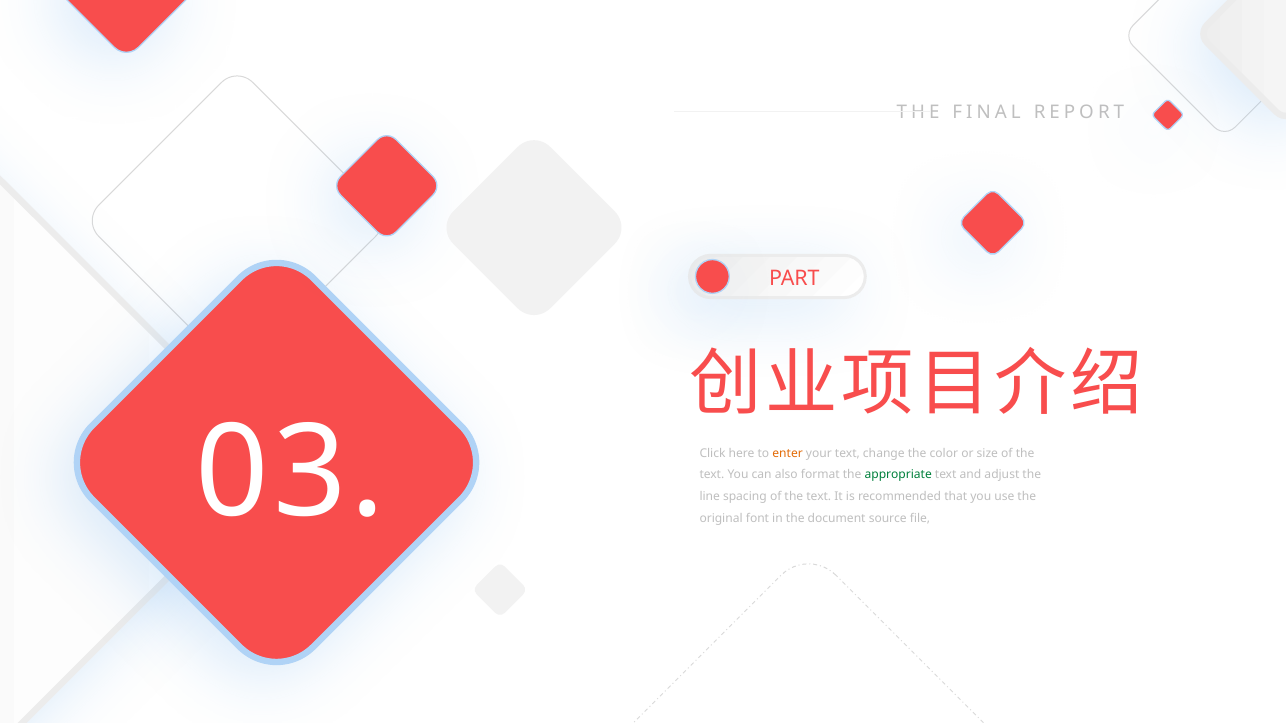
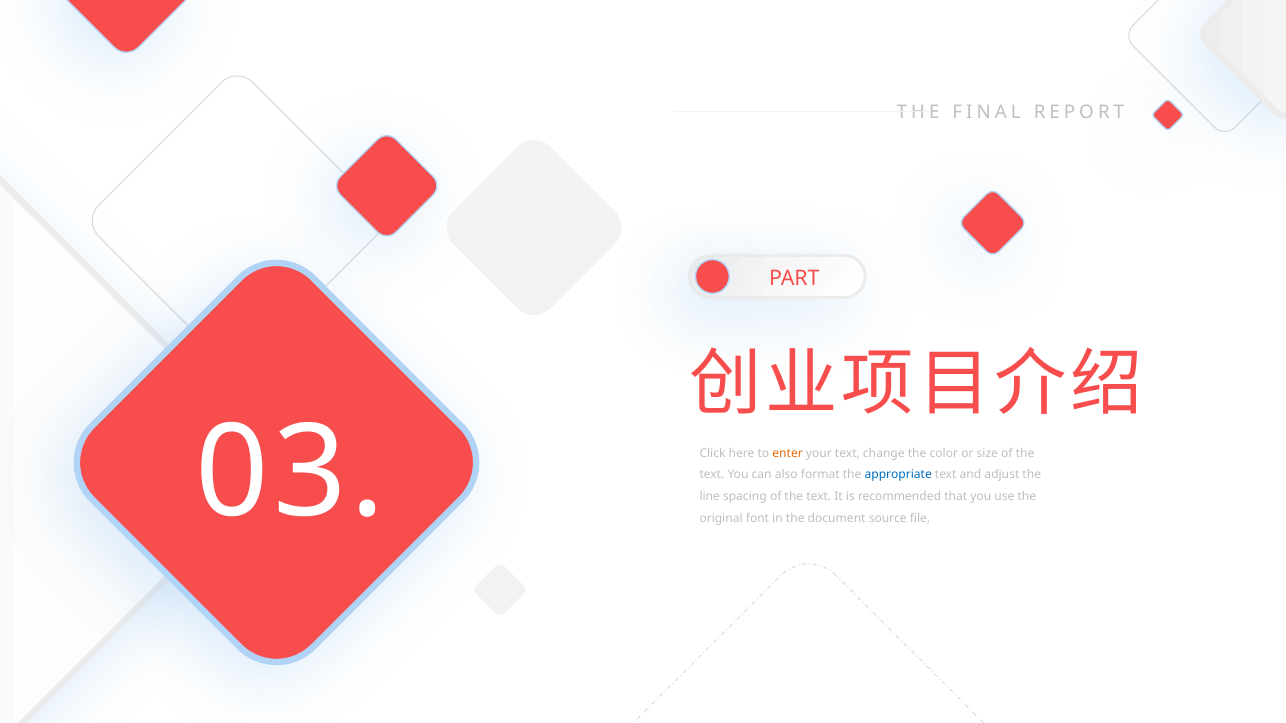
appropriate colour: green -> blue
